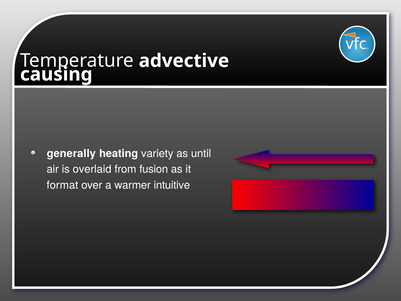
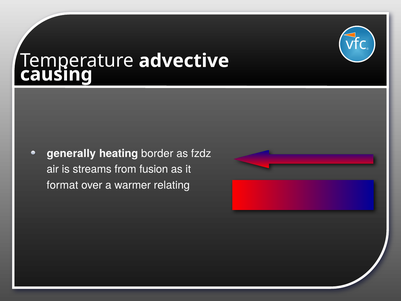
variety: variety -> border
until: until -> fzdz
overlaid: overlaid -> streams
intuitive: intuitive -> relating
